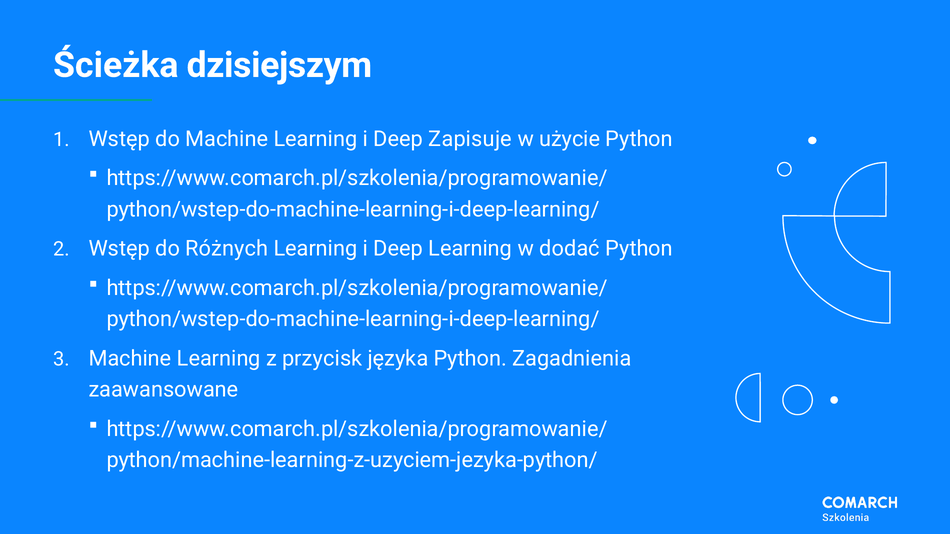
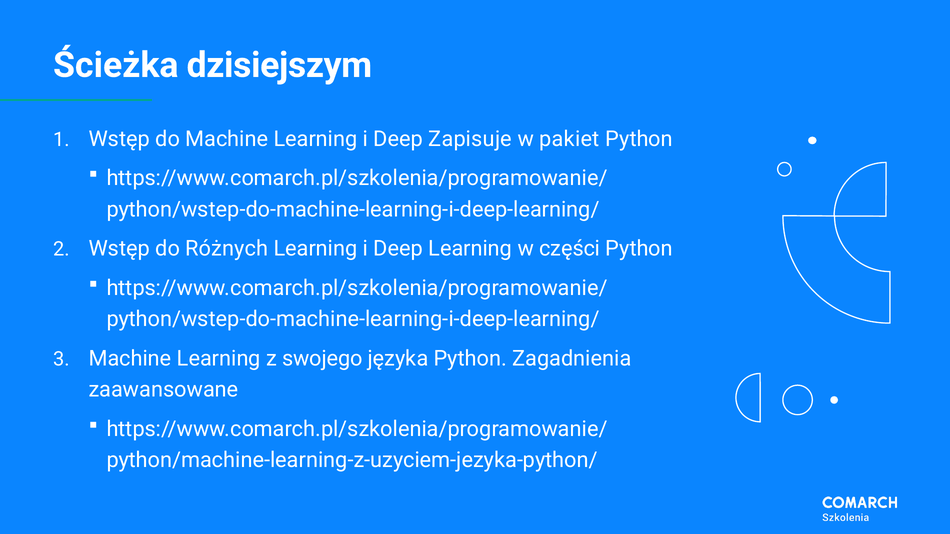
użycie: użycie -> pakiet
dodać: dodać -> części
przycisk: przycisk -> swojego
